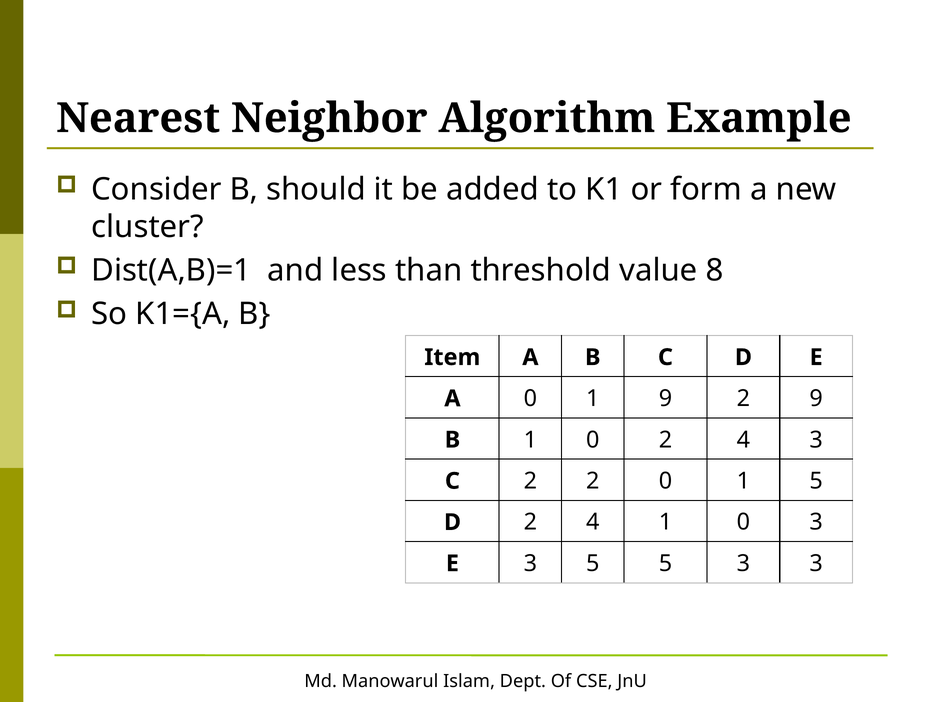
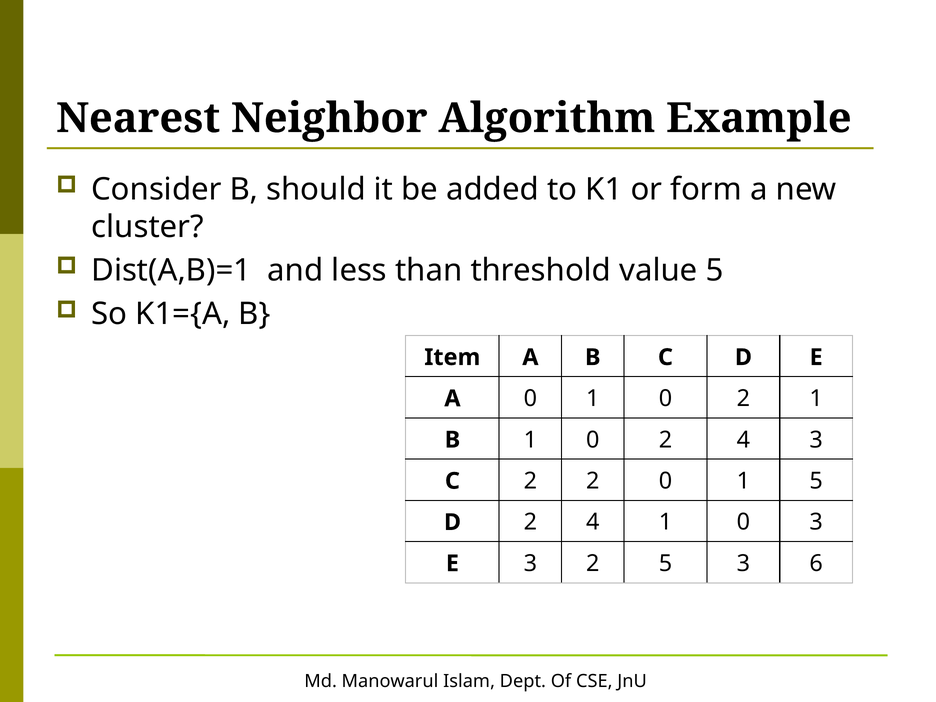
value 8: 8 -> 5
0 1 9: 9 -> 0
2 9: 9 -> 1
3 5: 5 -> 2
3 3: 3 -> 6
